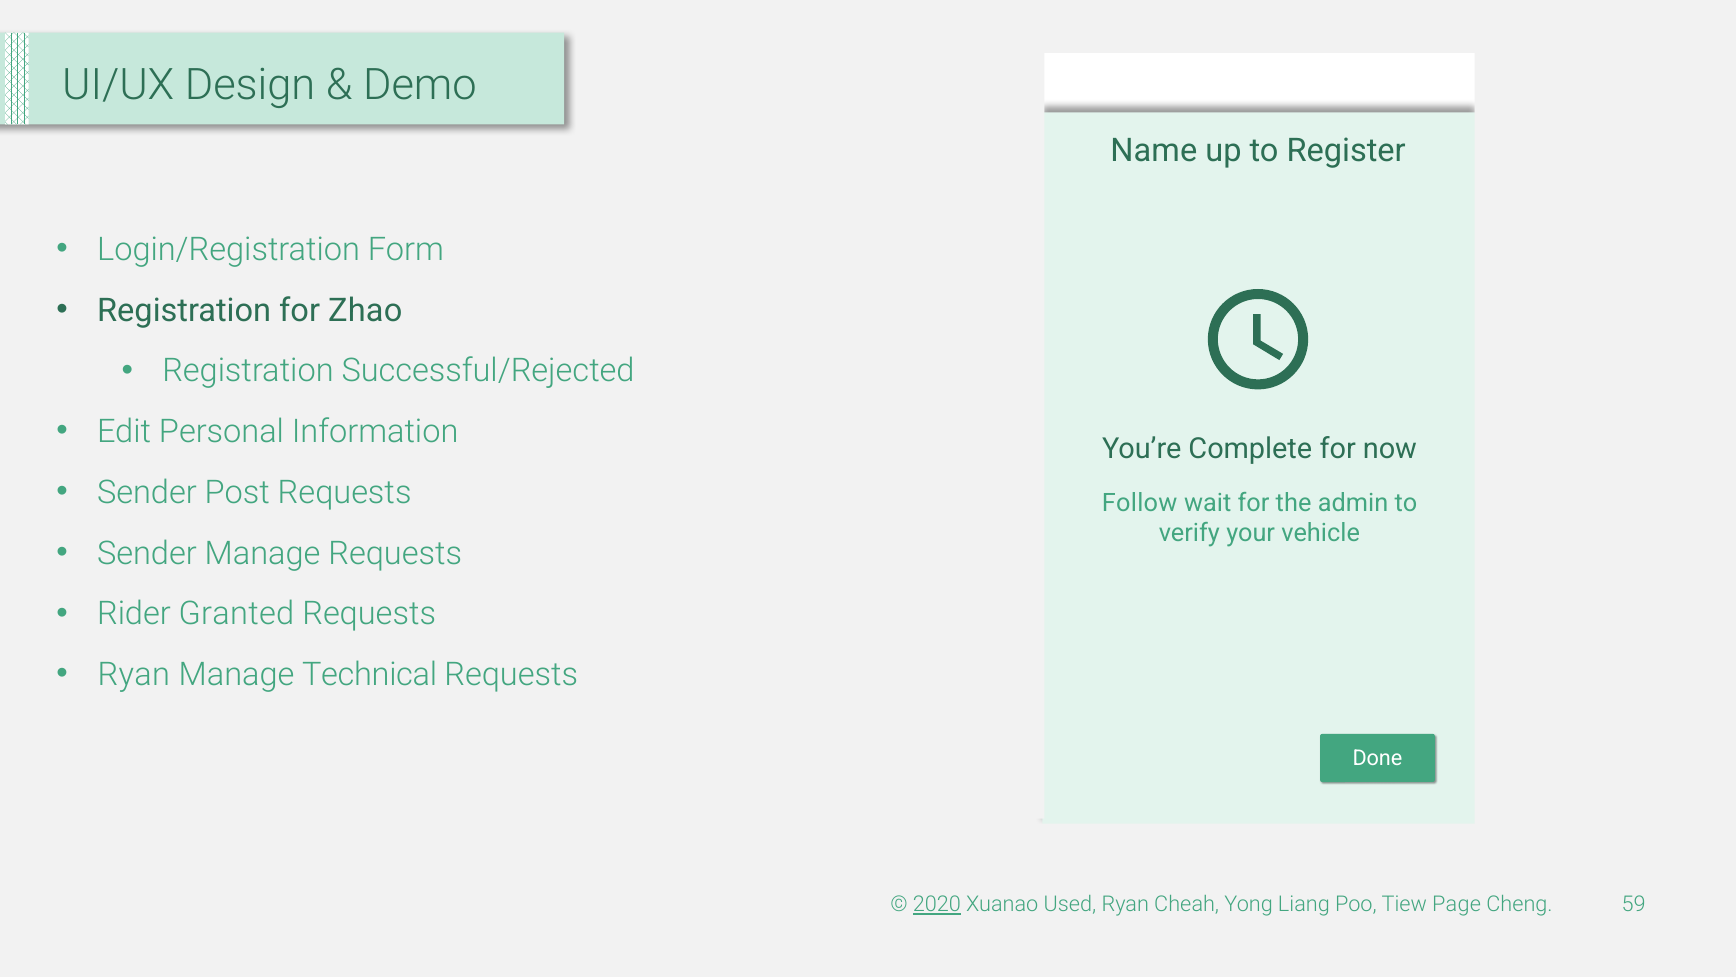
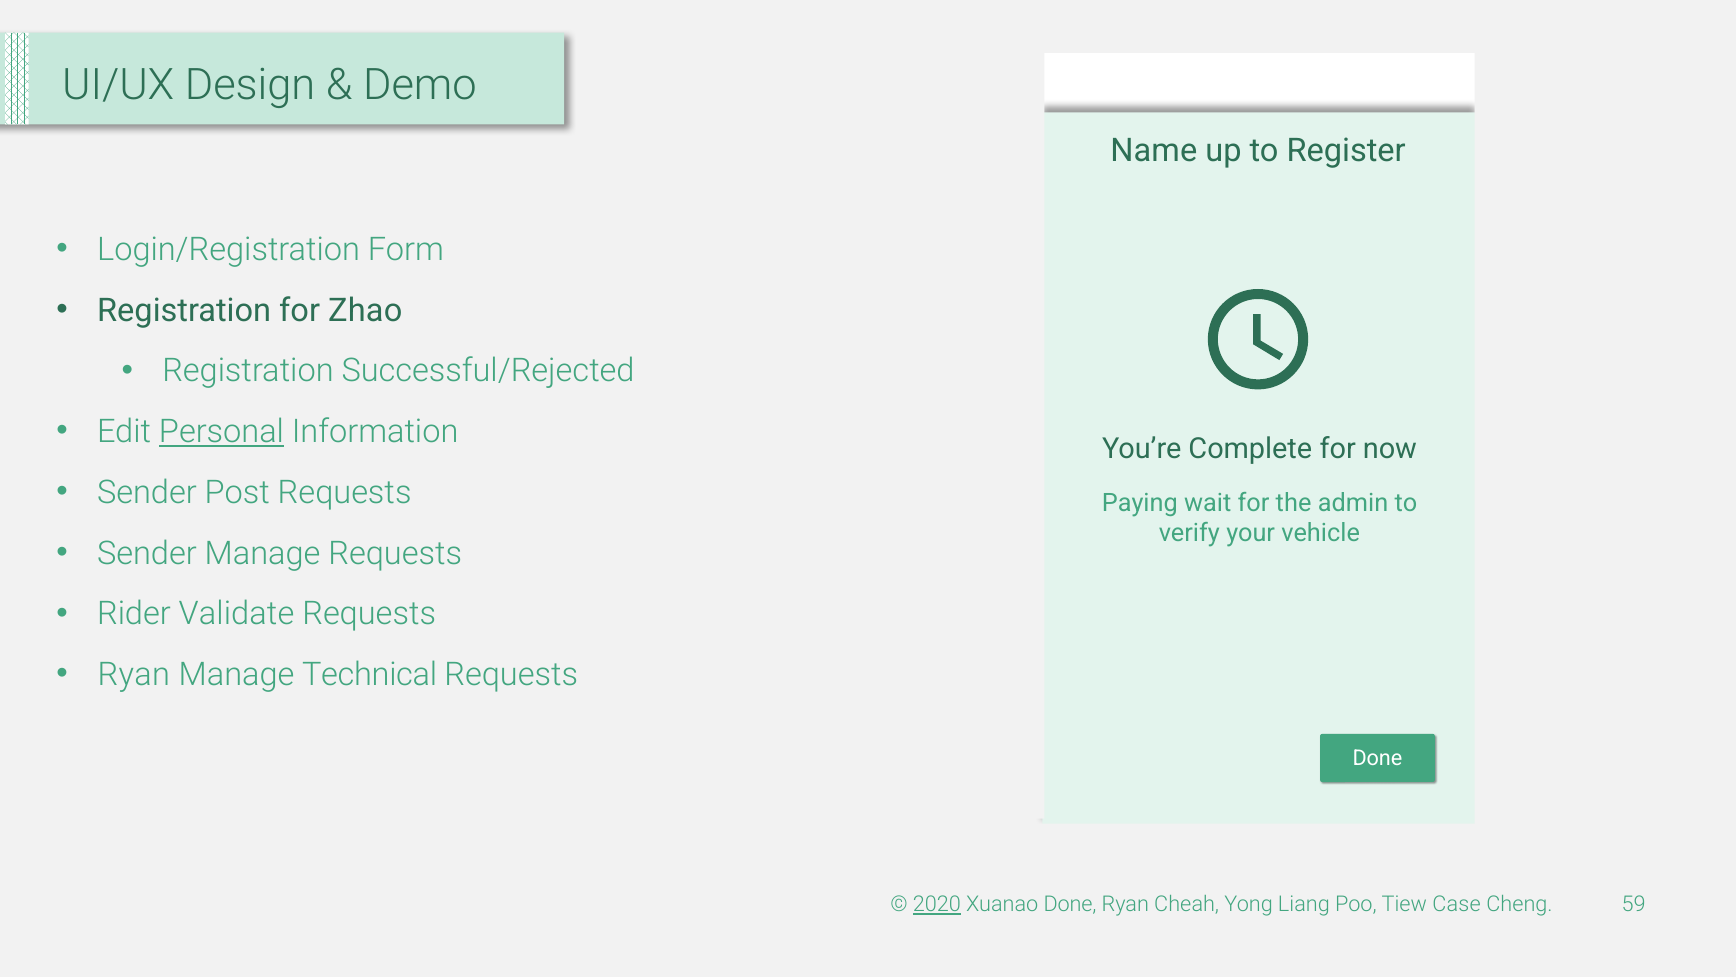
Personal underline: none -> present
Follow: Follow -> Paying
Granted: Granted -> Validate
Xuanao Used: Used -> Done
Page: Page -> Case
